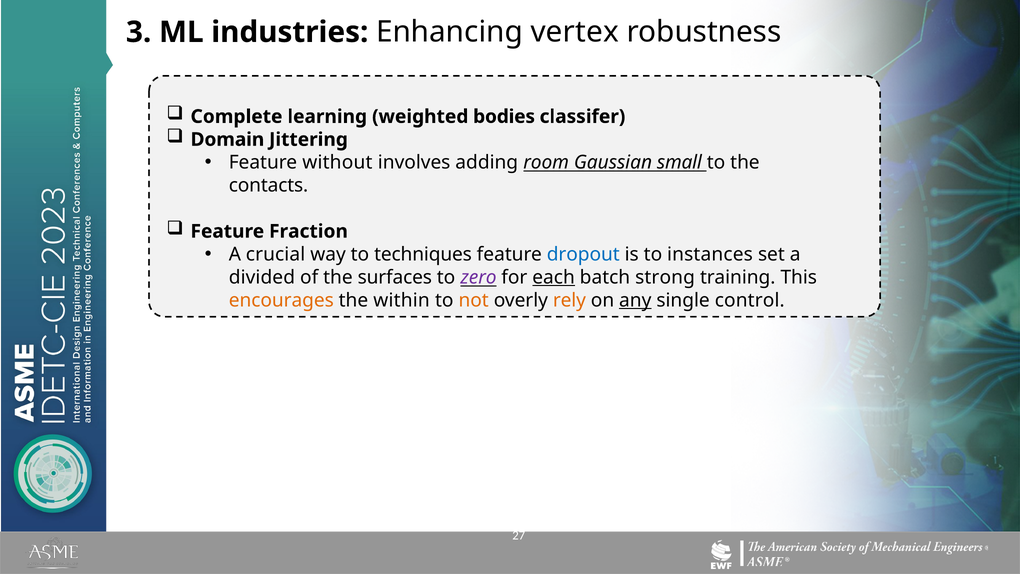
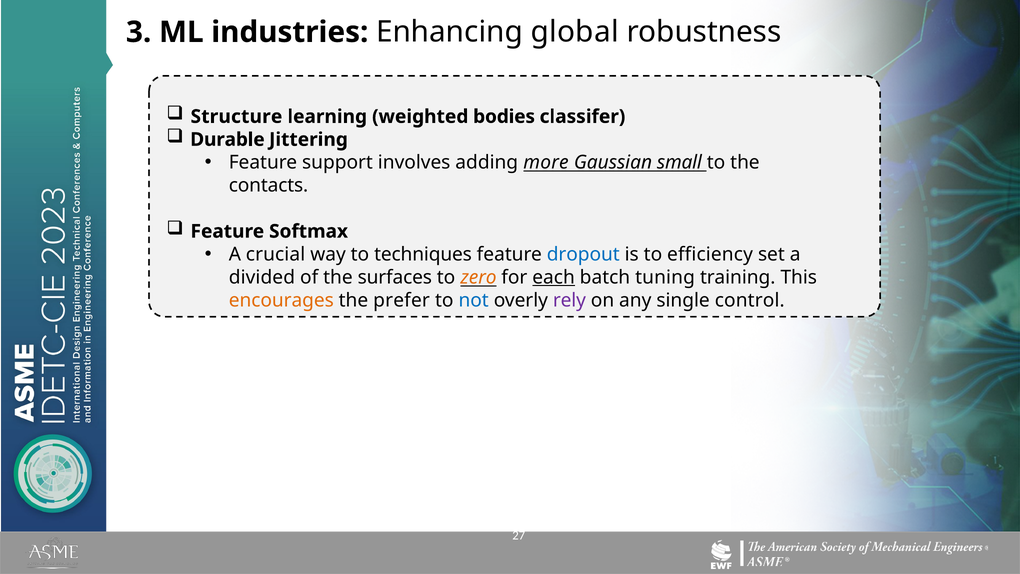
vertex: vertex -> global
Complete: Complete -> Structure
Domain: Domain -> Durable
without: without -> support
room: room -> more
Fraction: Fraction -> Softmax
instances: instances -> efficiency
zero colour: purple -> orange
strong: strong -> tuning
within: within -> prefer
not colour: orange -> blue
rely colour: orange -> purple
any underline: present -> none
